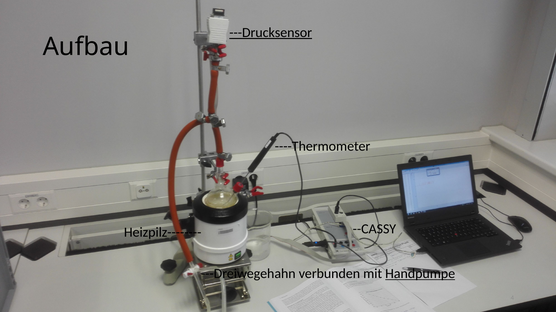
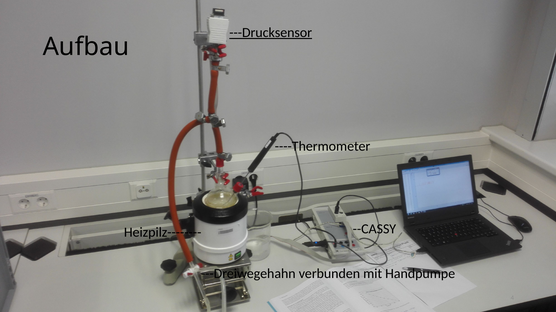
Handpumpe underline: present -> none
